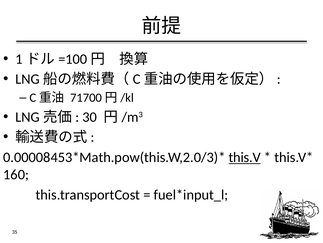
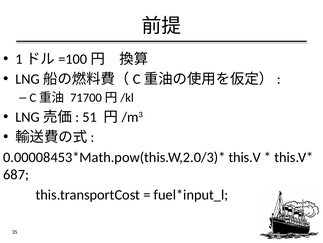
30: 30 -> 51
this.V underline: present -> none
160: 160 -> 687
